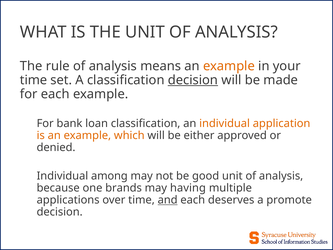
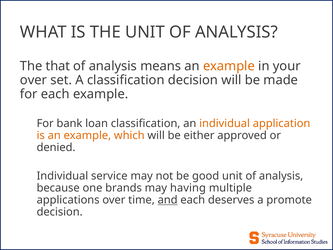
rule: rule -> that
time at (34, 80): time -> over
decision at (193, 80) underline: present -> none
among: among -> service
